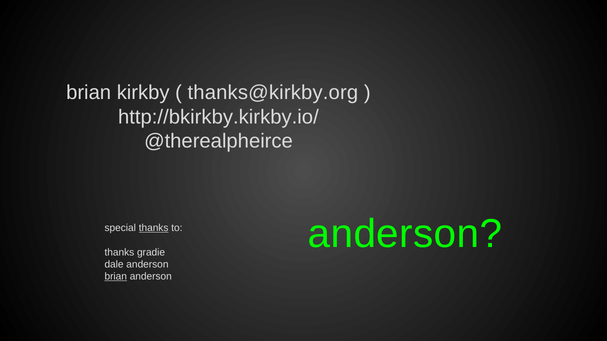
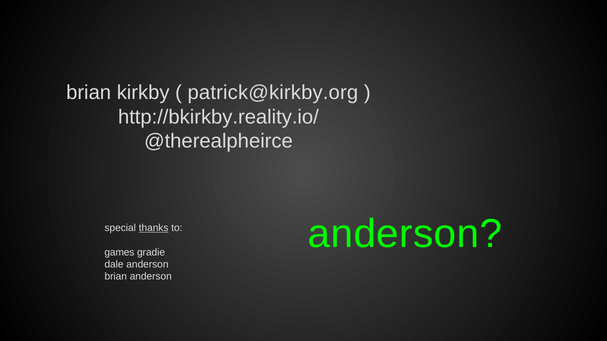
thanks@kirkby.org: thanks@kirkby.org -> patrick@kirkby.org
http://bkirkby.kirkby.io/: http://bkirkby.kirkby.io/ -> http://bkirkby.reality.io/
thanks at (119, 253): thanks -> games
brian at (116, 277) underline: present -> none
